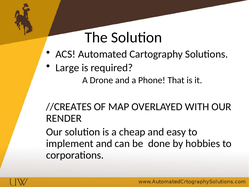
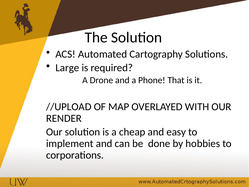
//CREATES: //CREATES -> //UPLOAD
